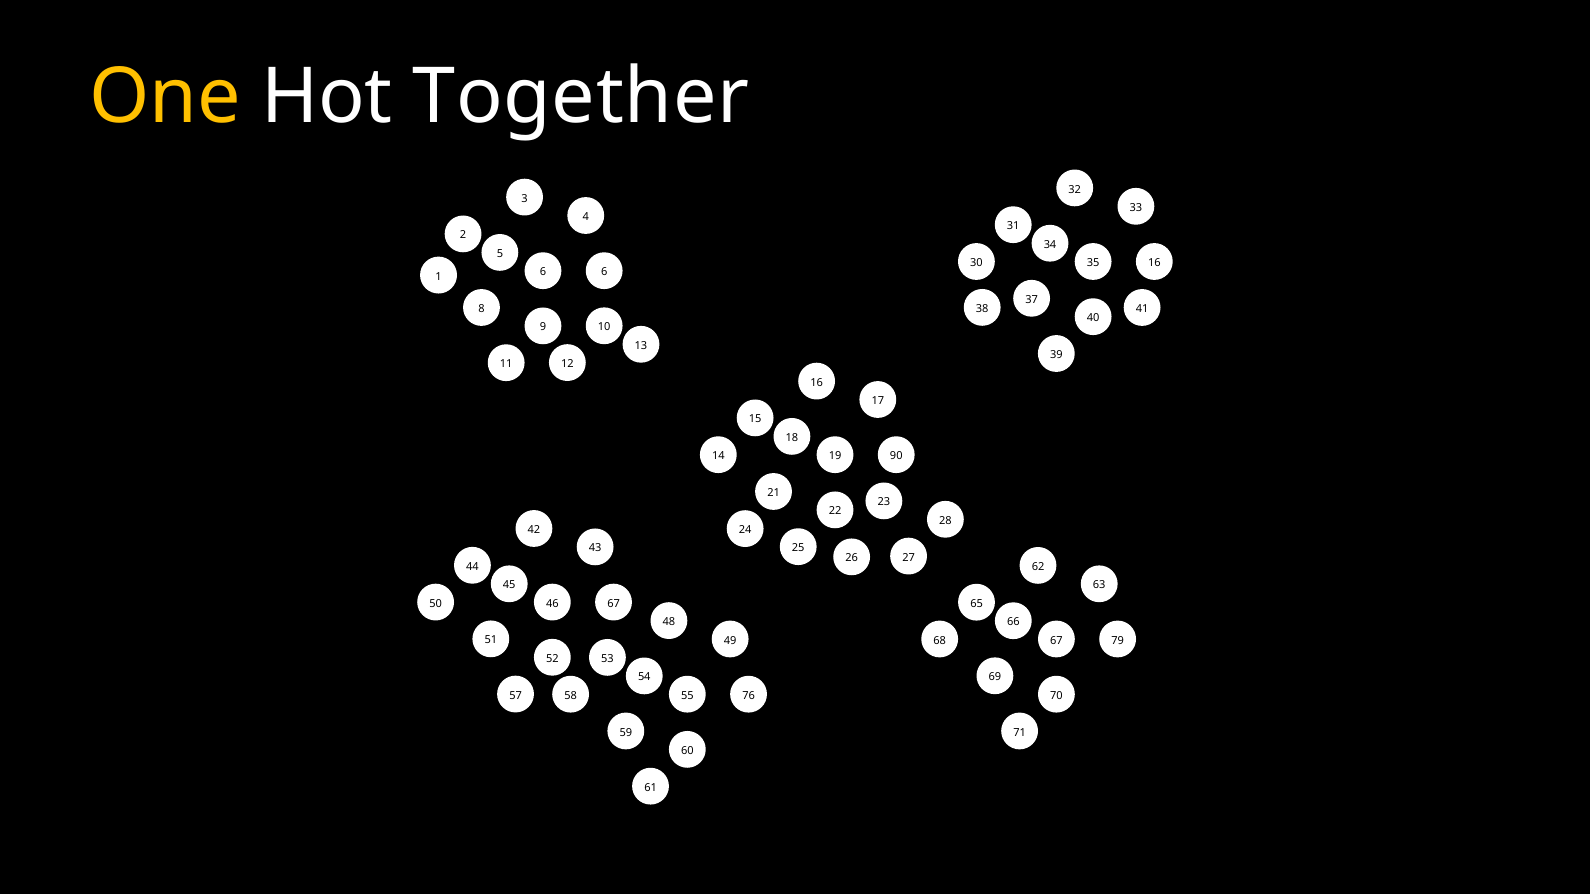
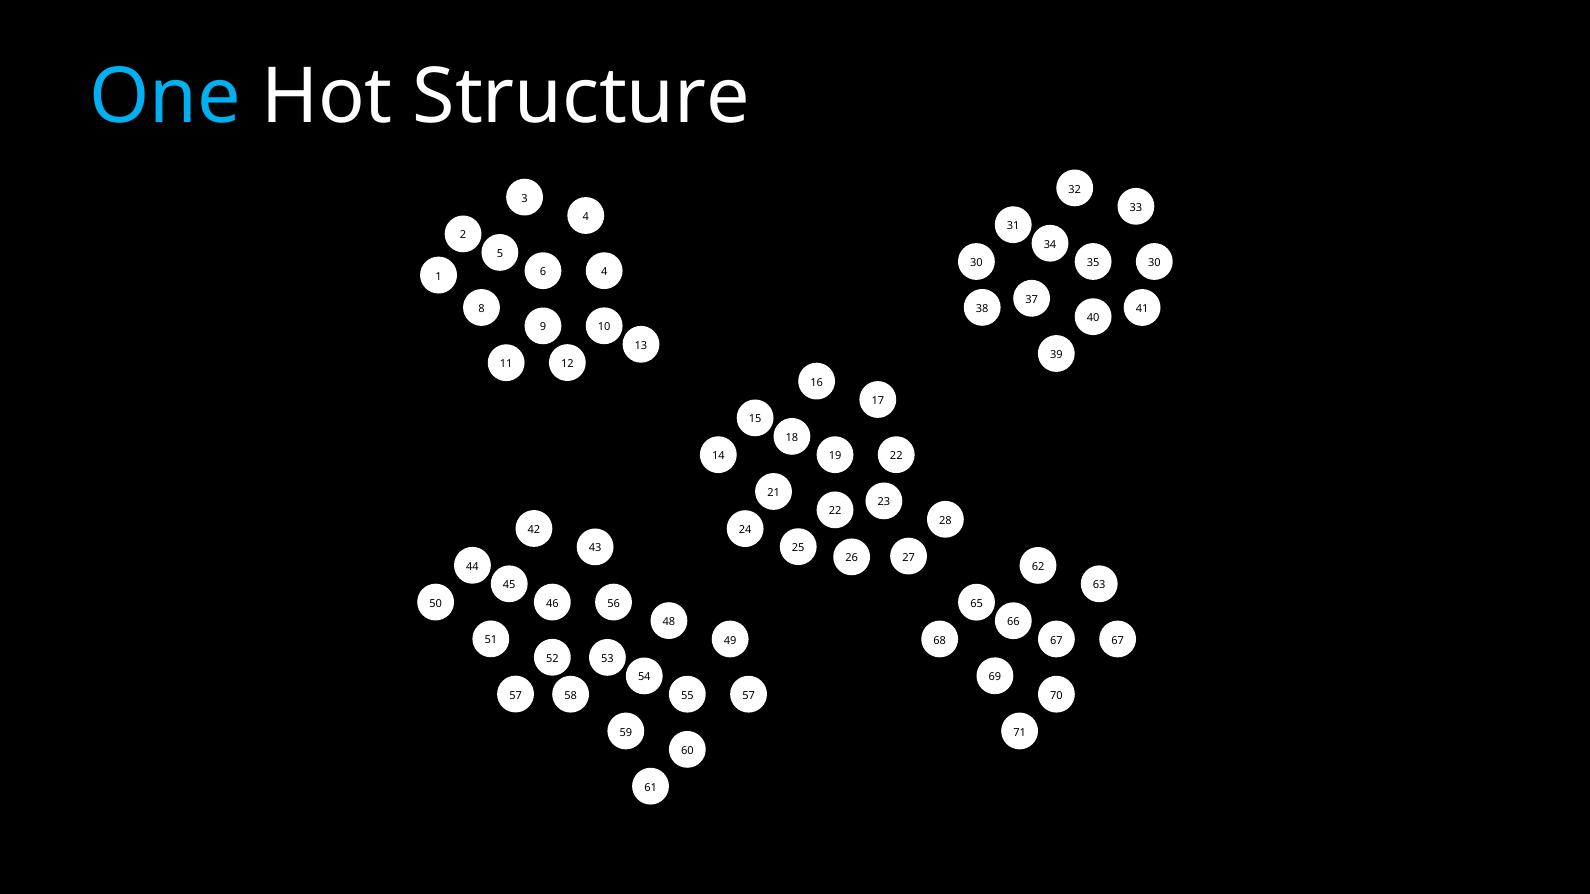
One colour: yellow -> light blue
Together: Together -> Structure
30 16: 16 -> 30
1 6: 6 -> 4
14 90: 90 -> 22
50 67: 67 -> 56
68 79: 79 -> 67
58 76: 76 -> 57
